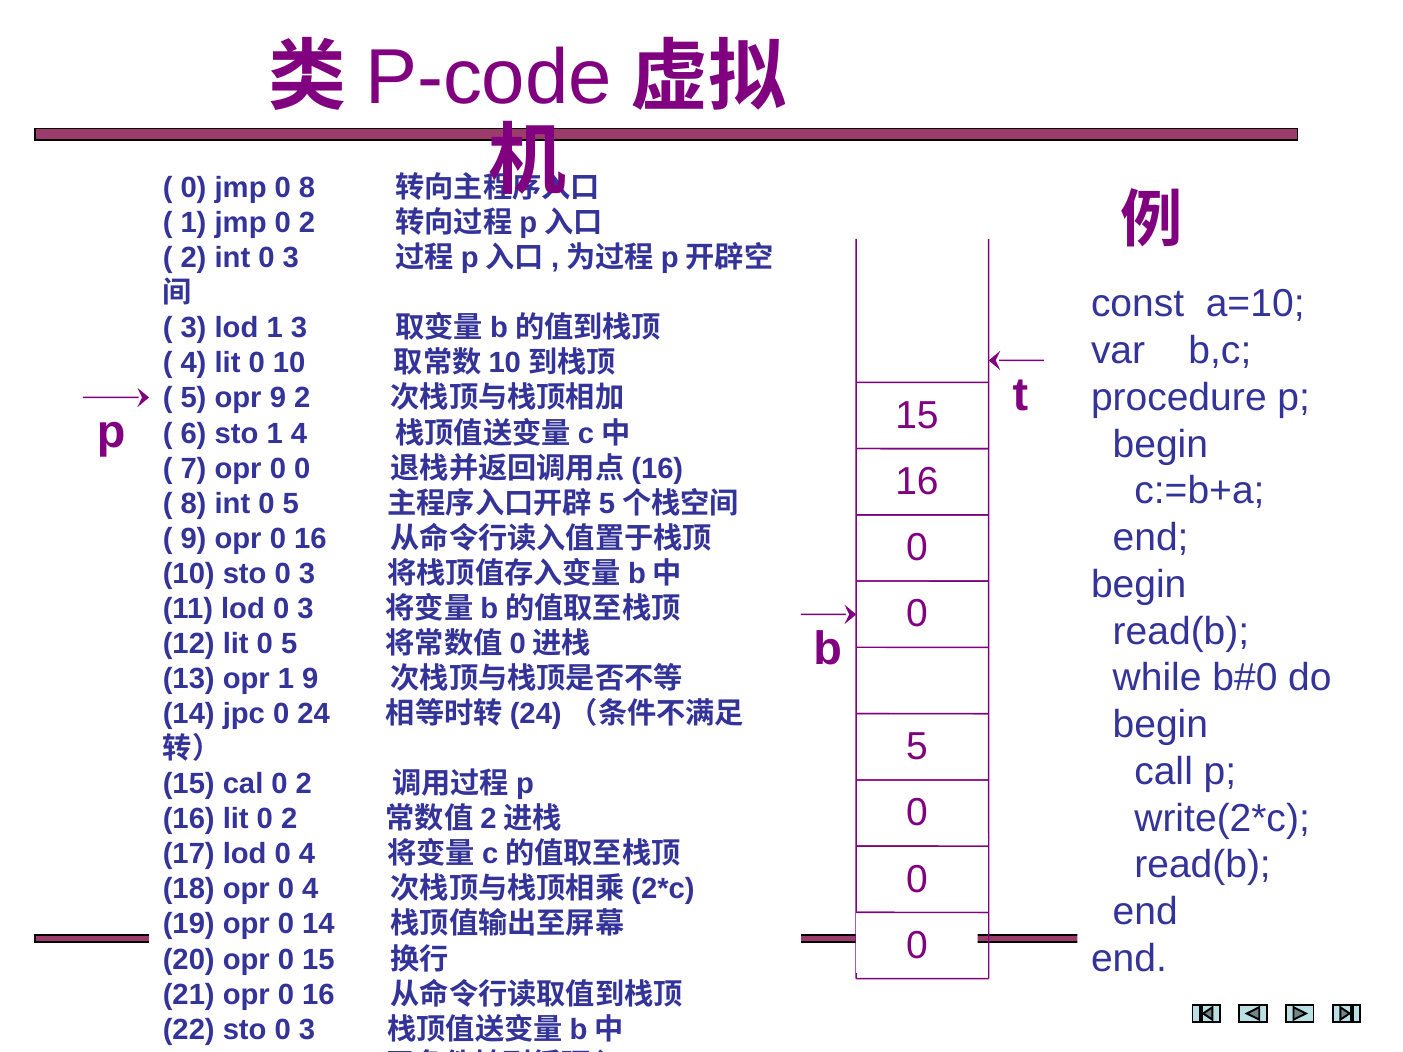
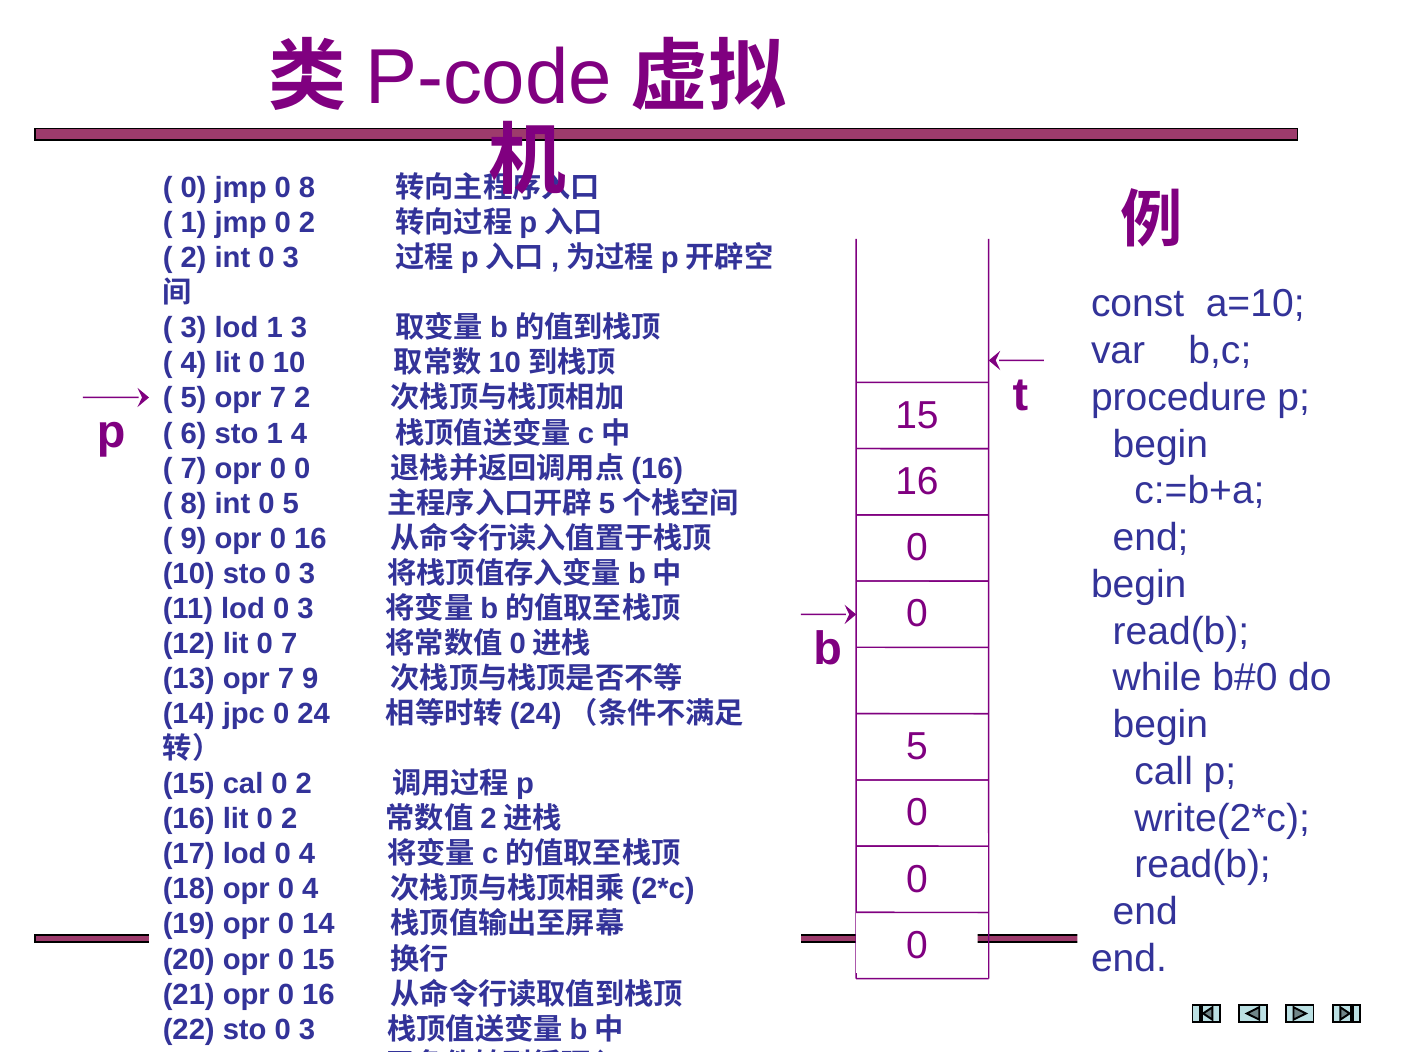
5 opr 9: 9 -> 7
lit 0 5: 5 -> 7
13 opr 1: 1 -> 7
